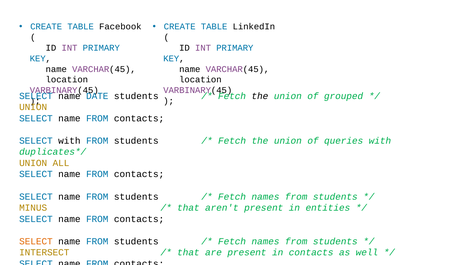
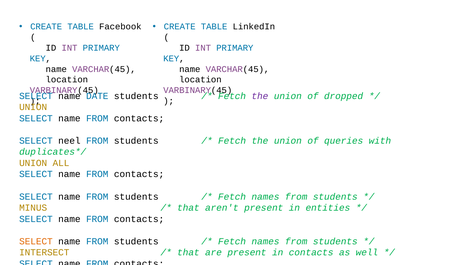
the at (260, 96) colour: black -> purple
grouped: grouped -> dropped
SELECT with: with -> neel
